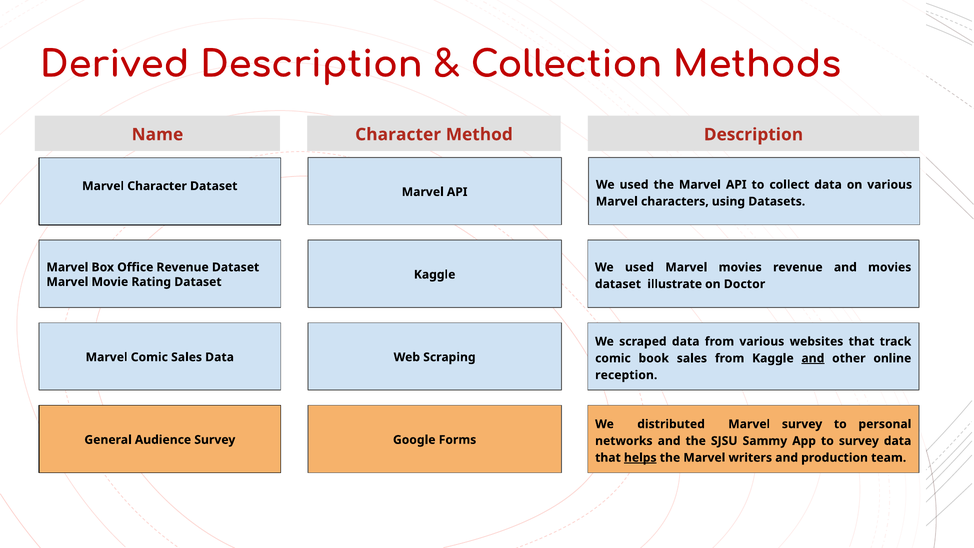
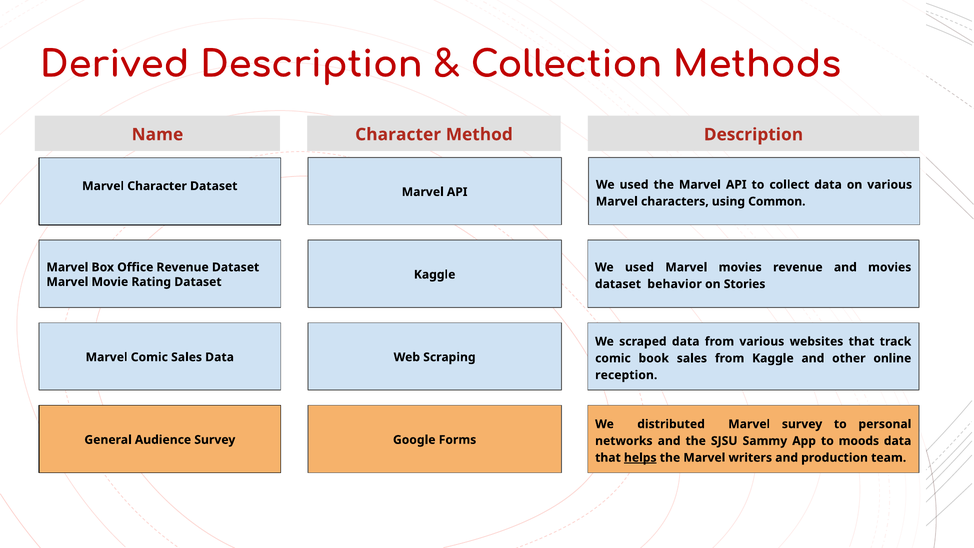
Datasets: Datasets -> Common
illustrate: illustrate -> behavior
Doctor: Doctor -> Stories
and at (813, 358) underline: present -> none
to survey: survey -> moods
